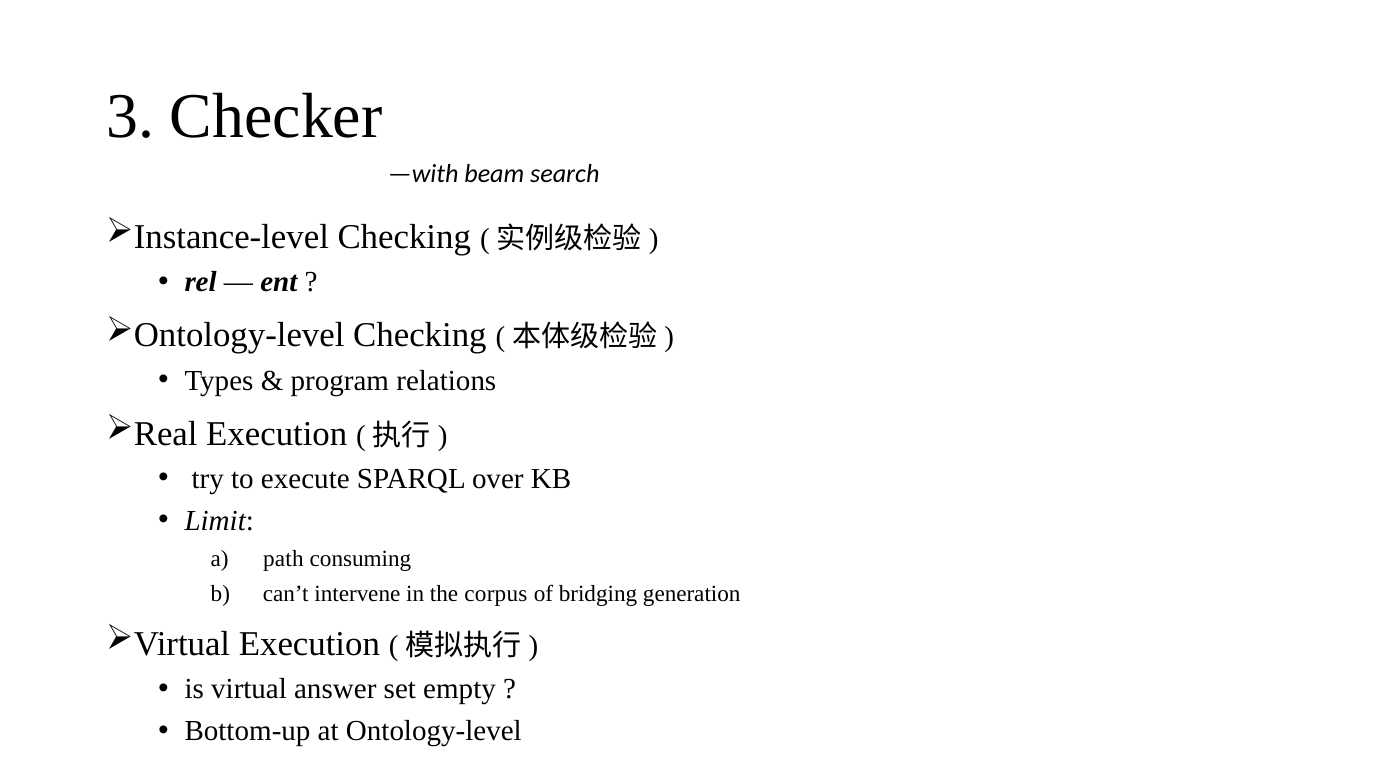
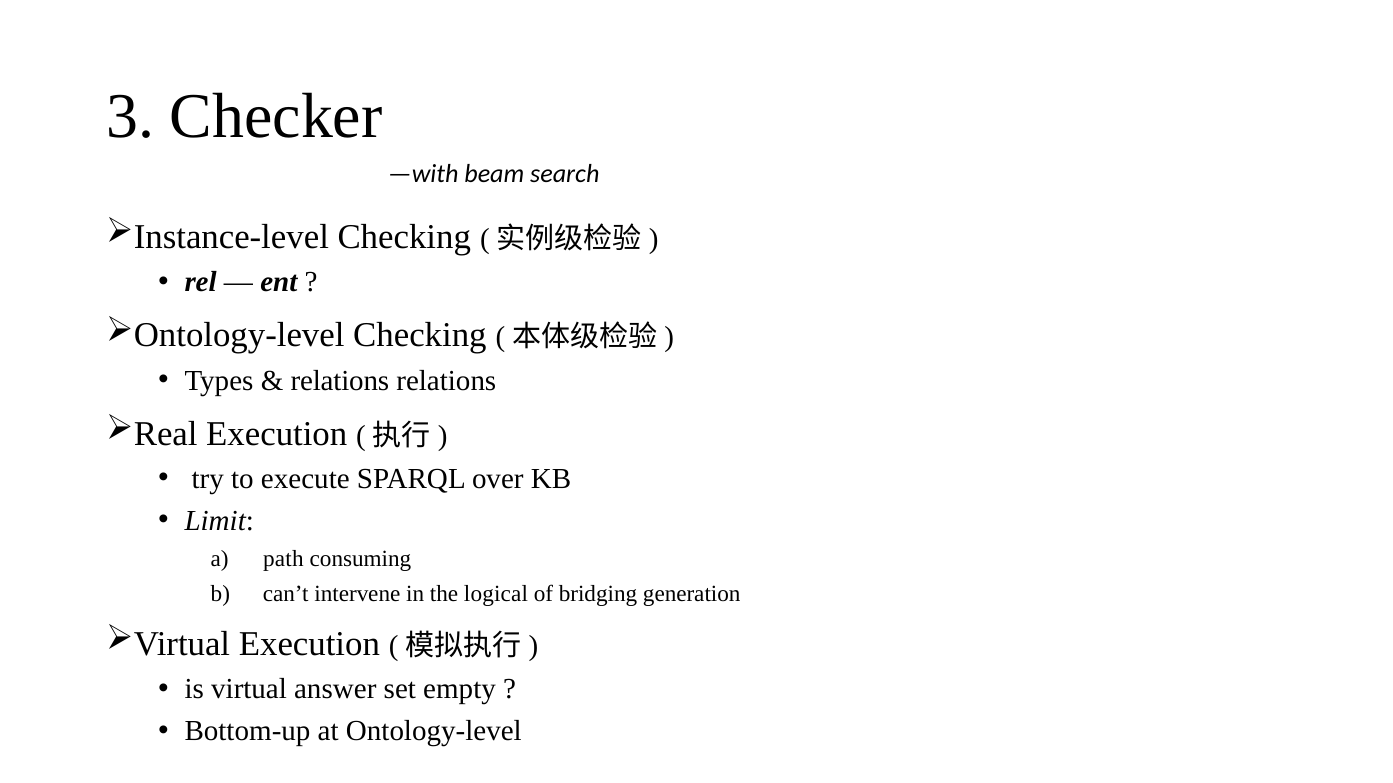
program at (340, 381): program -> relations
corpus: corpus -> logical
